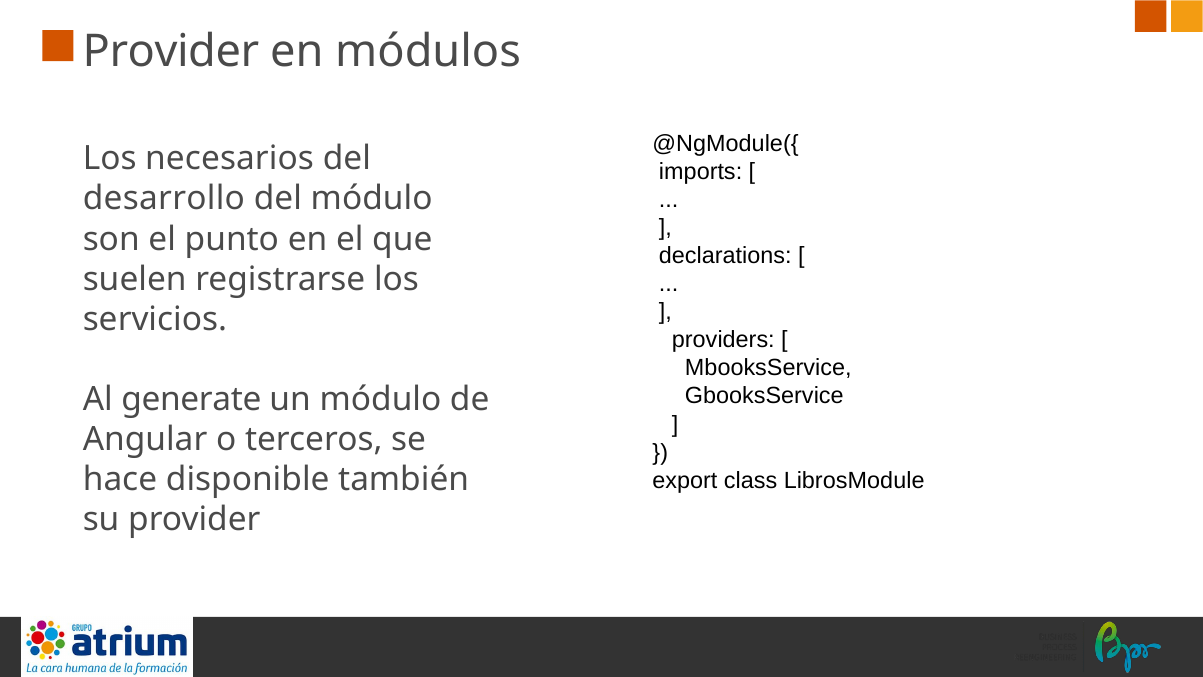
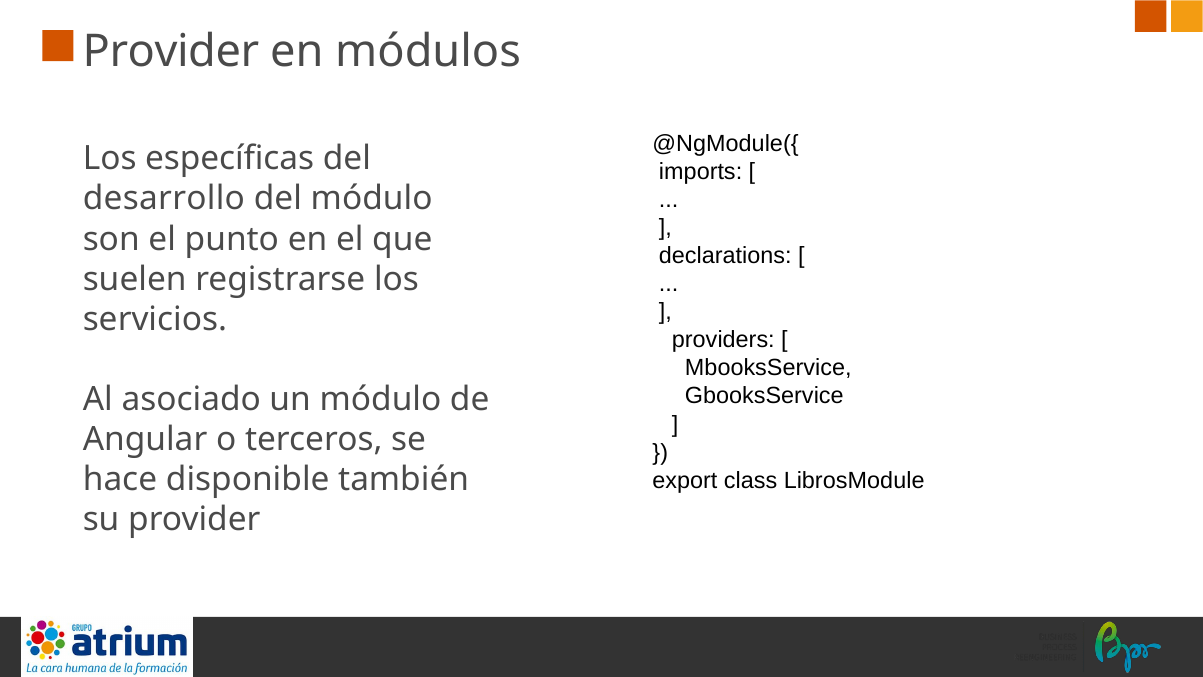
necesarios: necesarios -> específicas
generate: generate -> asociado
